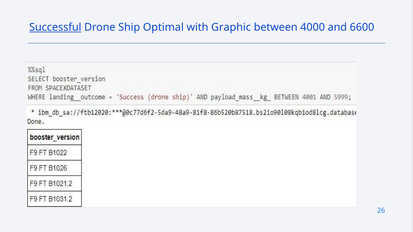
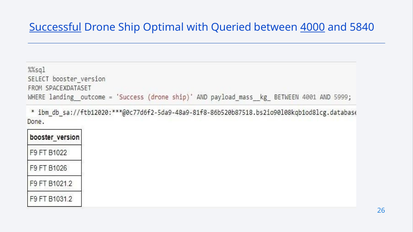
Graphic: Graphic -> Queried
4000 underline: none -> present
6600: 6600 -> 5840
